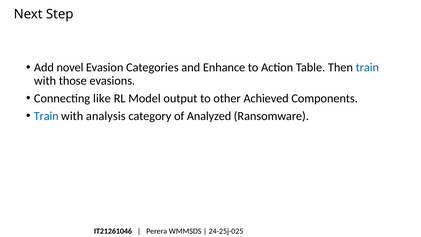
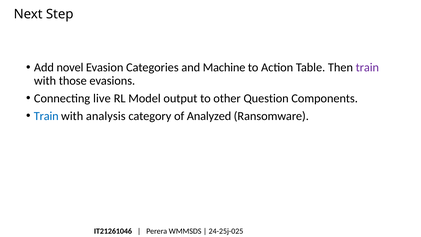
Enhance: Enhance -> Machine
train at (367, 67) colour: blue -> purple
like: like -> live
Achieved: Achieved -> Question
